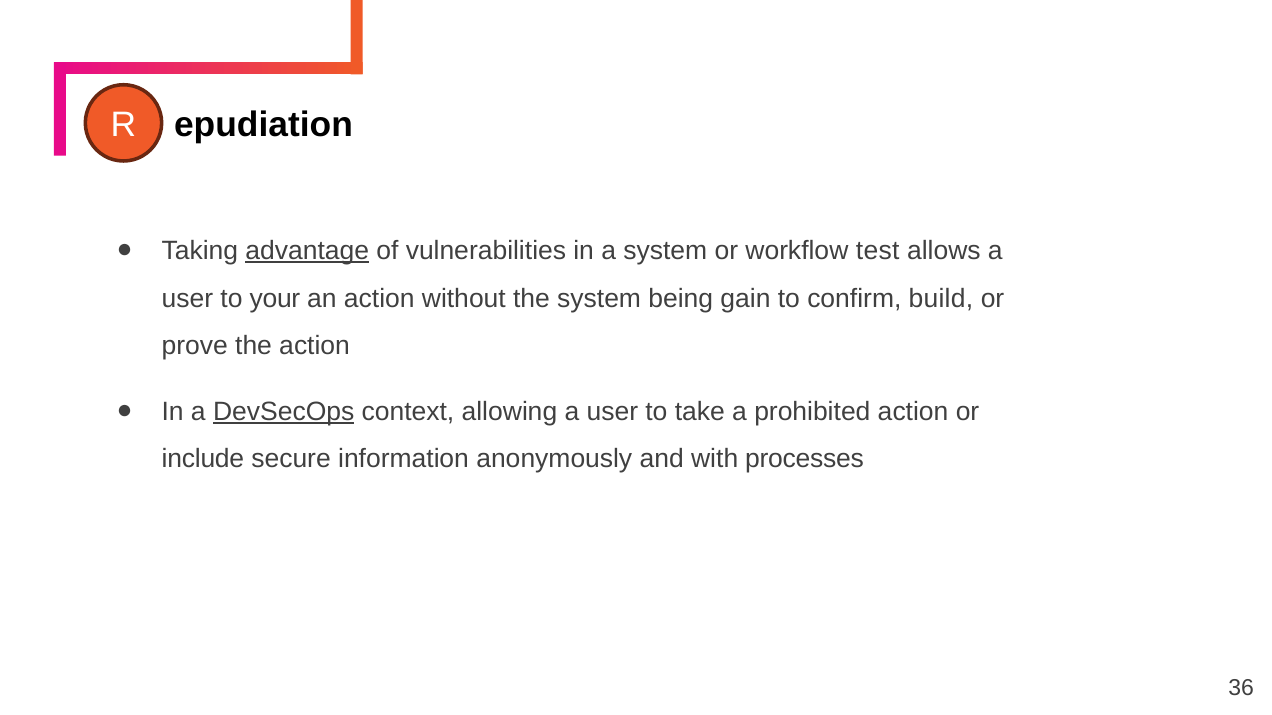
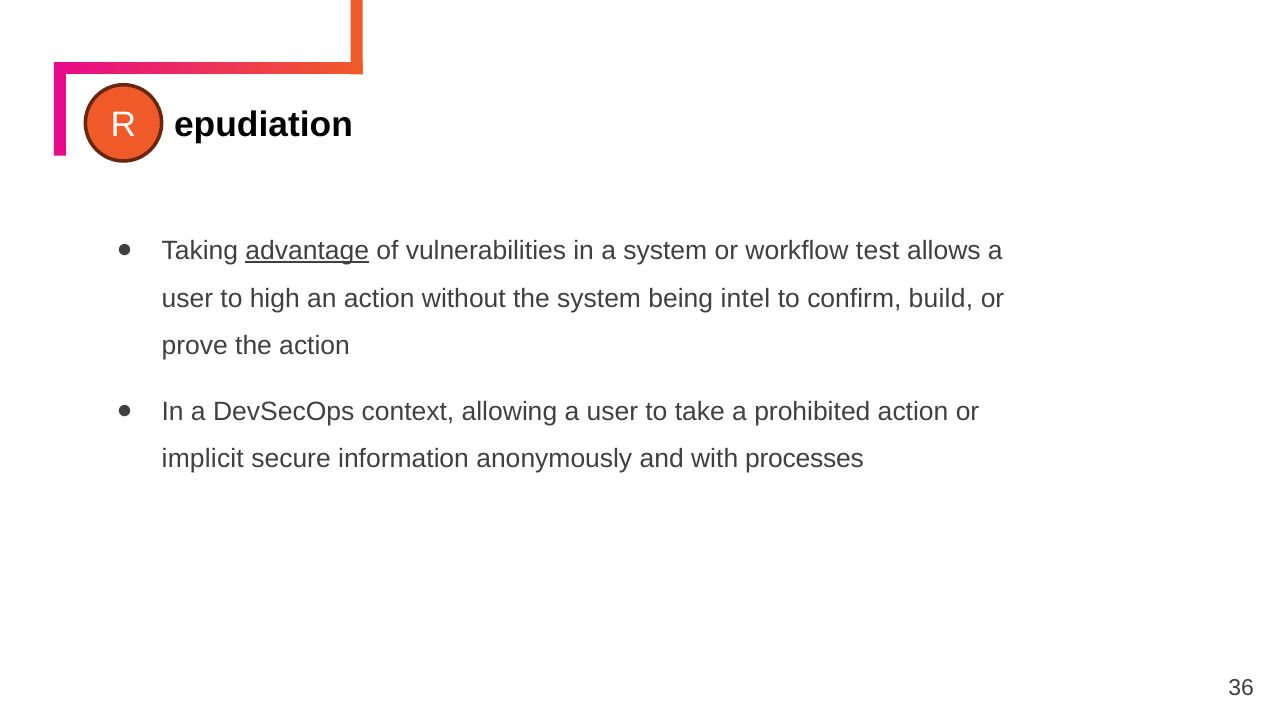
your: your -> high
gain: gain -> intel
DevSecOps underline: present -> none
include: include -> implicit
